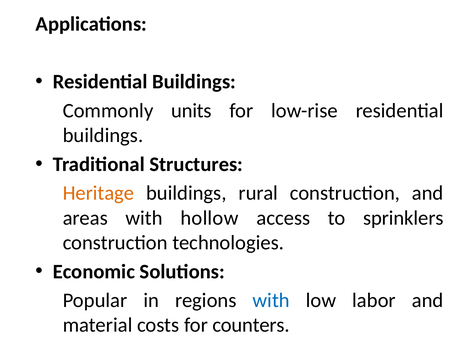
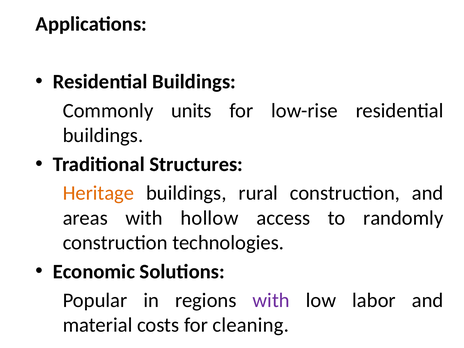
sprinklers: sprinklers -> randomly
with at (271, 300) colour: blue -> purple
counters: counters -> cleaning
